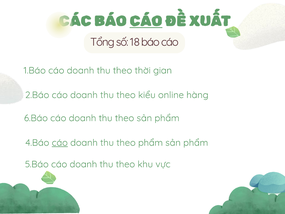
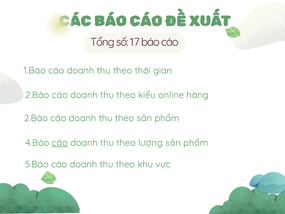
CÁO at (146, 21) underline: present -> none
18: 18 -> 17
6.Báo at (36, 118): 6.Báo -> 2.Báo
theo phẩm: phẩm -> lượng
